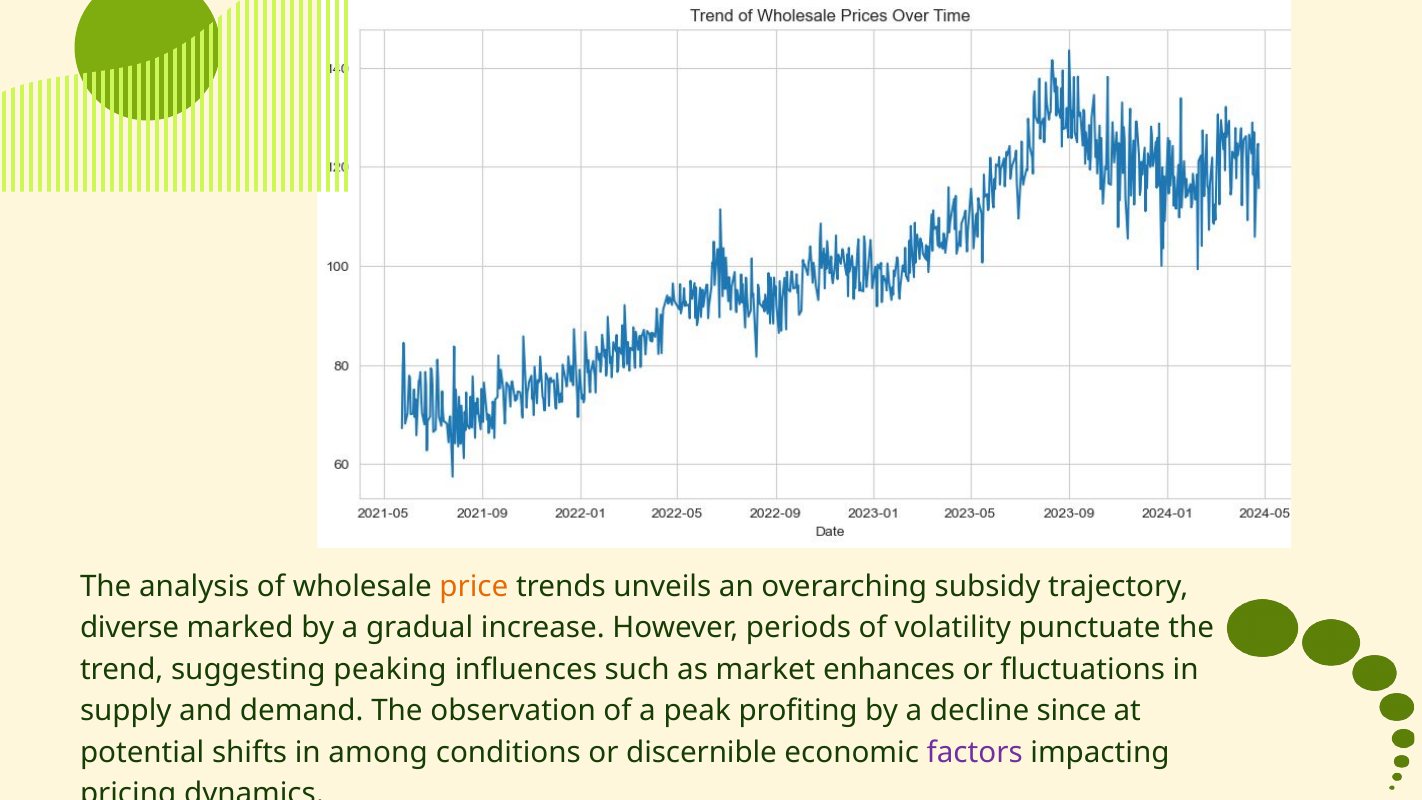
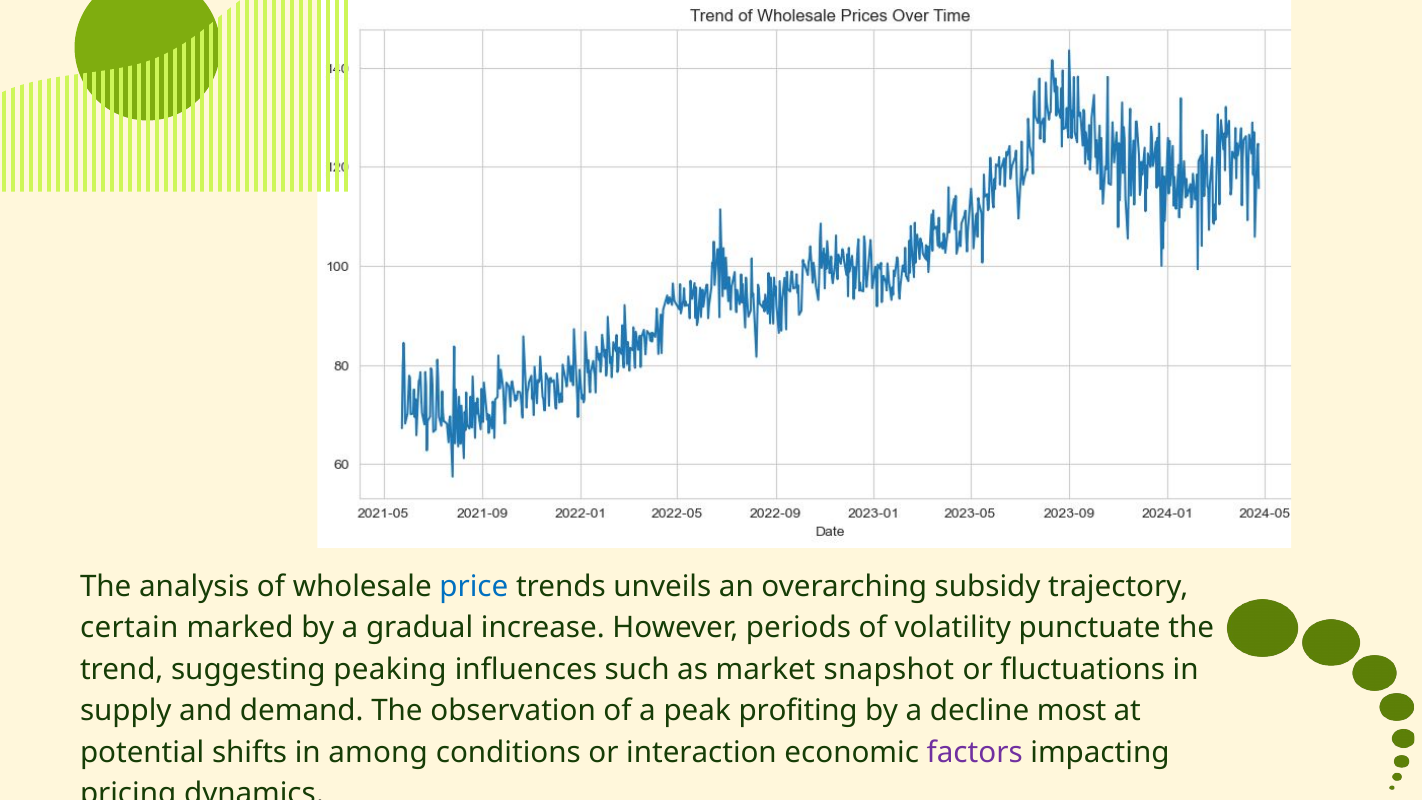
price colour: orange -> blue
diverse: diverse -> certain
enhances: enhances -> snapshot
since: since -> most
discernible: discernible -> interaction
